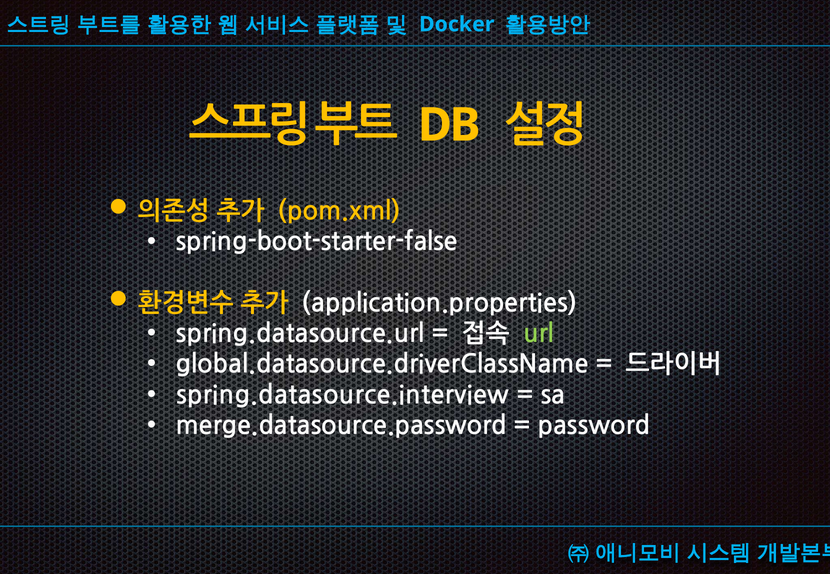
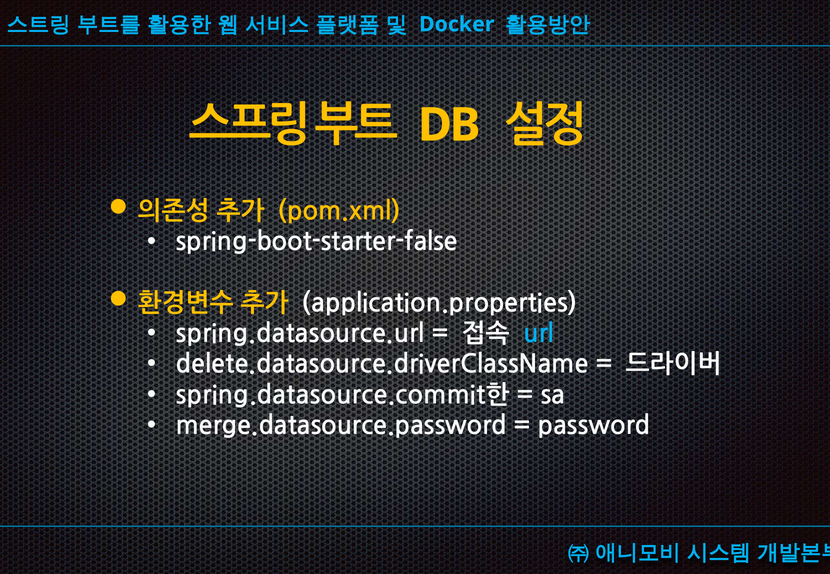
url colour: light green -> light blue
global.datasource.driverClassName: global.datasource.driverClassName -> delete.datasource.driverClassName
spring.datasource.interview: spring.datasource.interview -> spring.datasource.commit한
